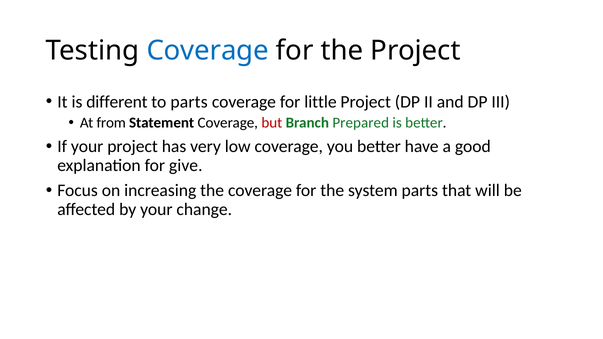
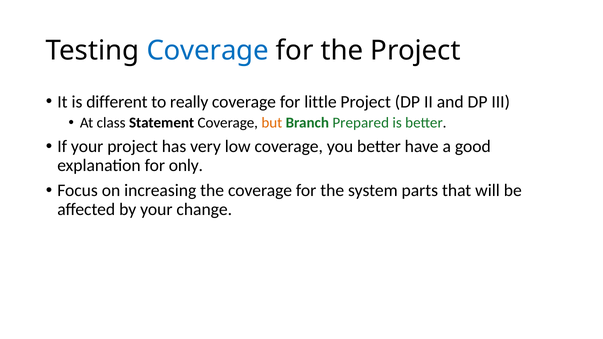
to parts: parts -> really
from: from -> class
but colour: red -> orange
give: give -> only
